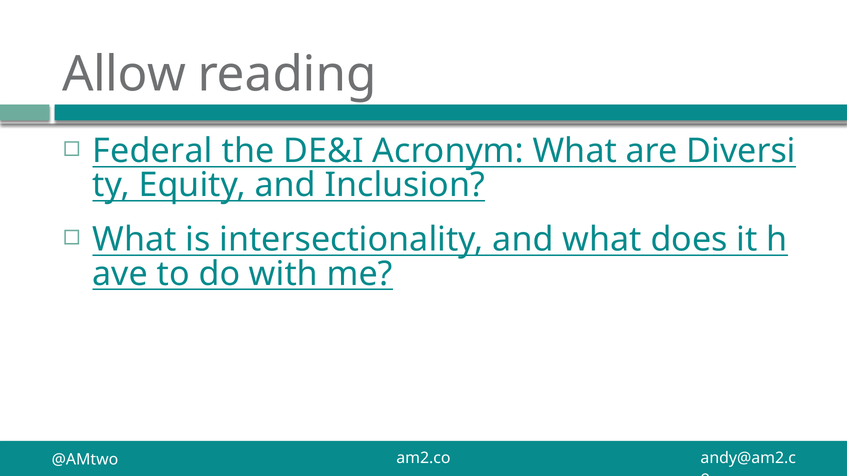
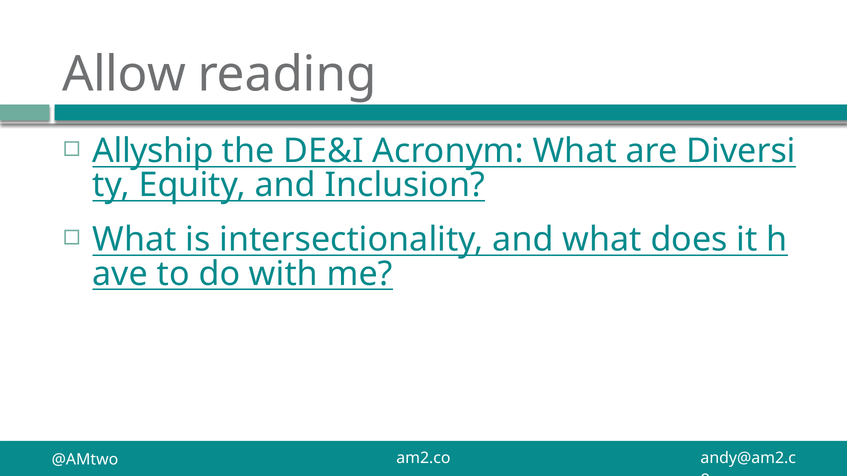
Federal: Federal -> Allyship
